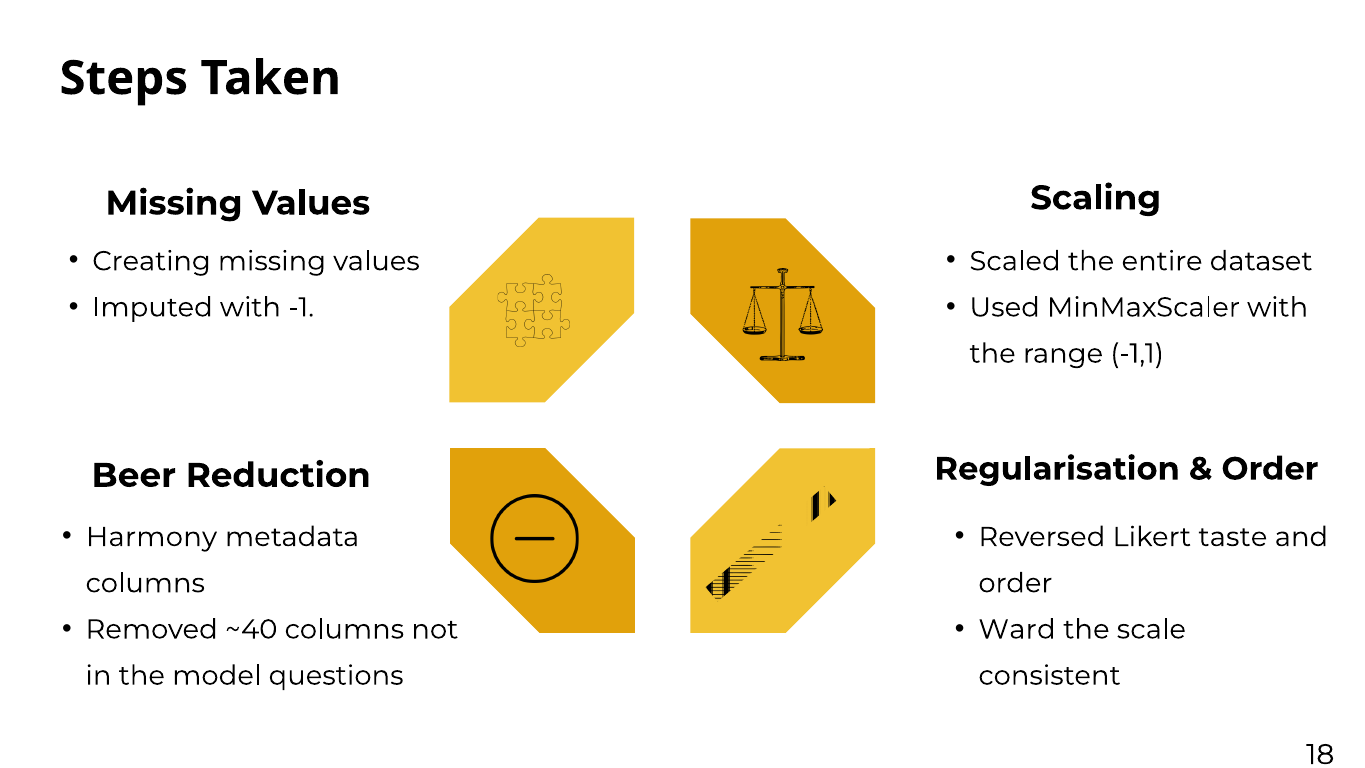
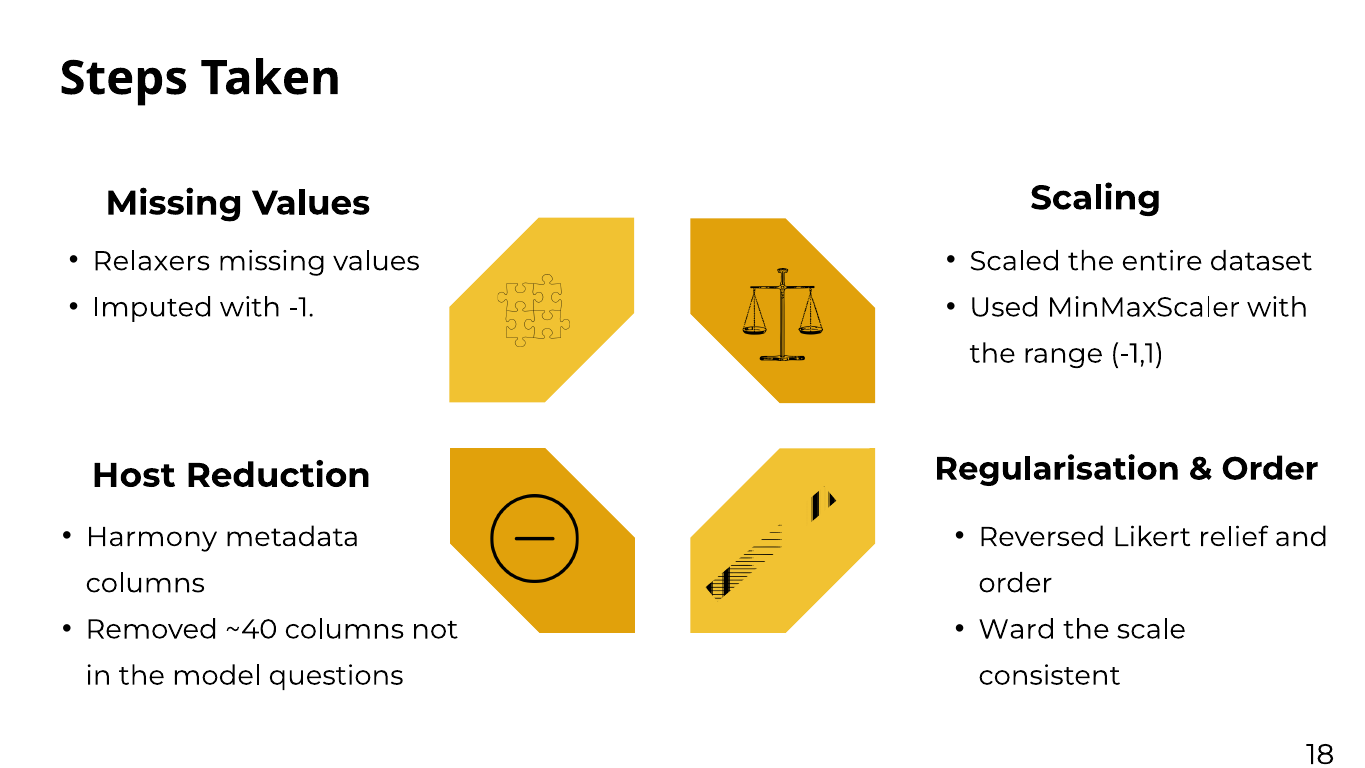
Creating: Creating -> Relaxers
Beer: Beer -> Host
taste: taste -> relief
